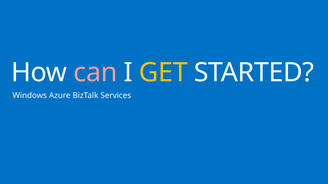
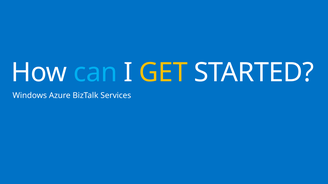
can colour: pink -> light blue
